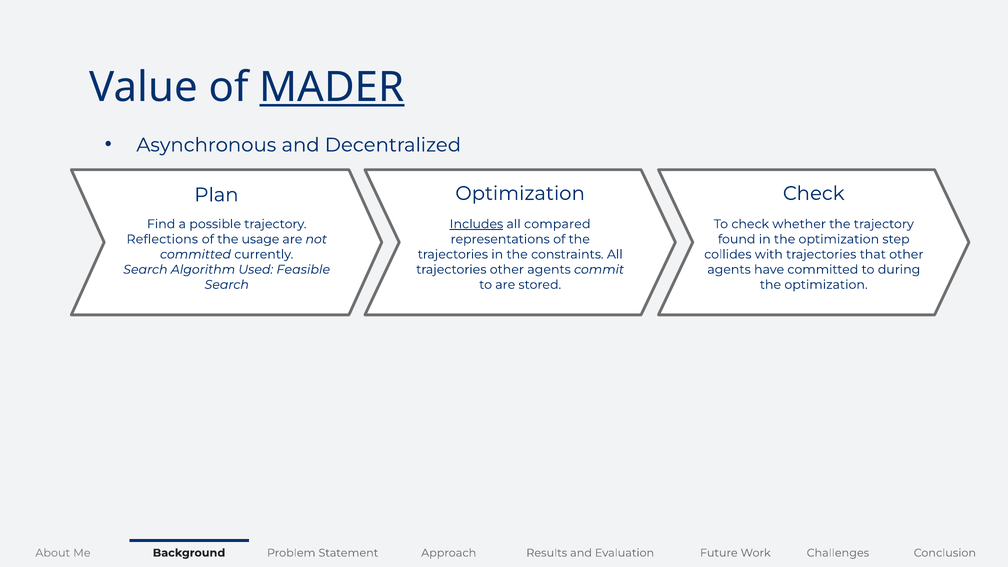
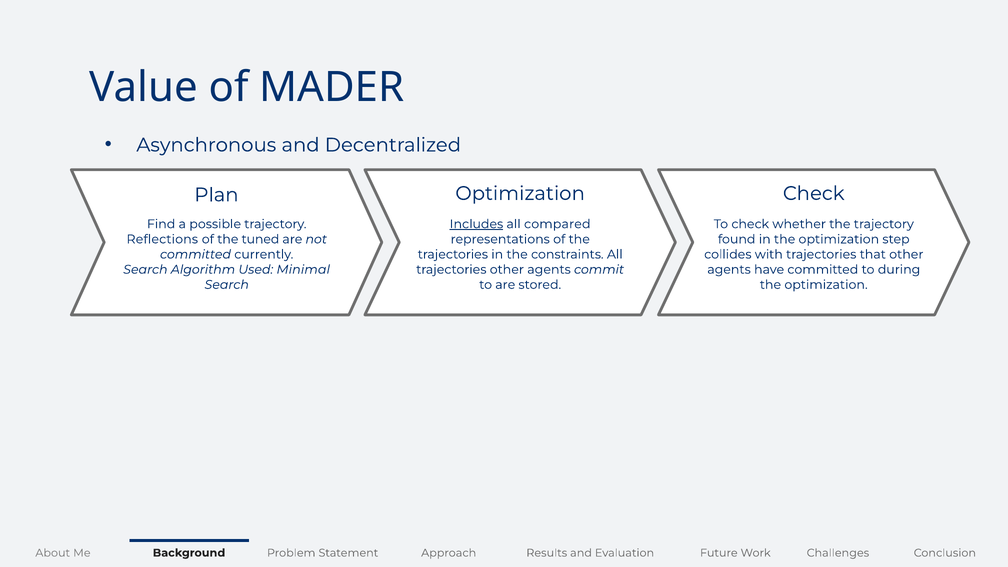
MADER underline: present -> none
usage: usage -> tuned
Feasible: Feasible -> Minimal
